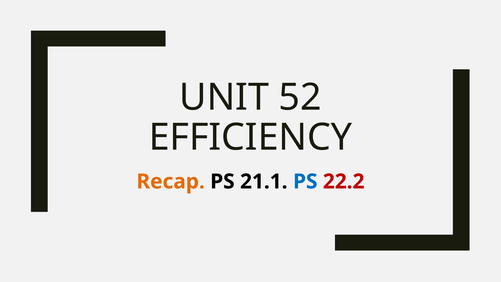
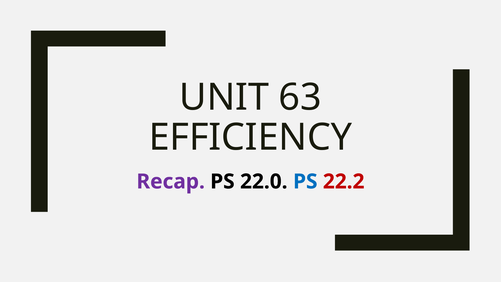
52: 52 -> 63
Recap colour: orange -> purple
21.1: 21.1 -> 22.0
